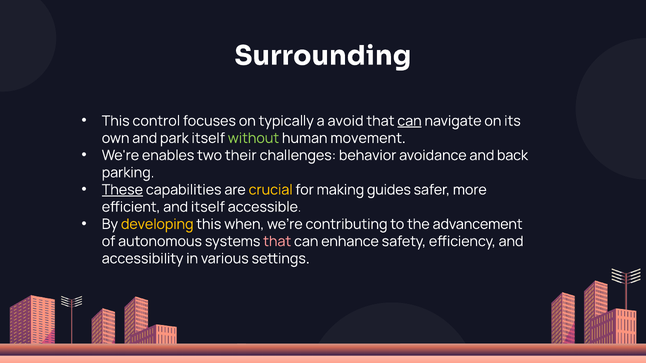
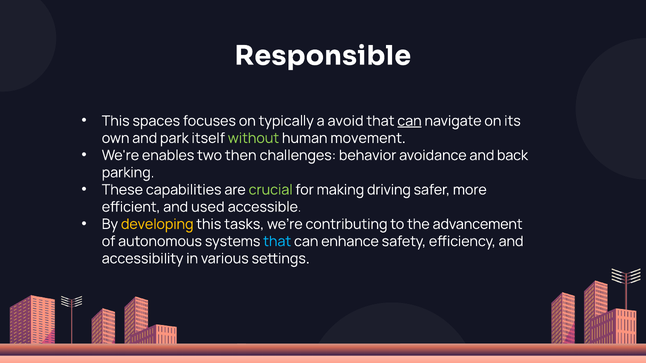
Surrounding: Surrounding -> Responsible
control: control -> spaces
their: their -> then
These underline: present -> none
crucial colour: yellow -> light green
guides: guides -> driving
and itself: itself -> used
when: when -> tasks
that at (277, 242) colour: pink -> light blue
